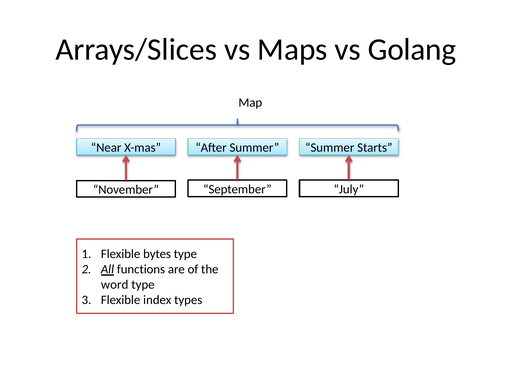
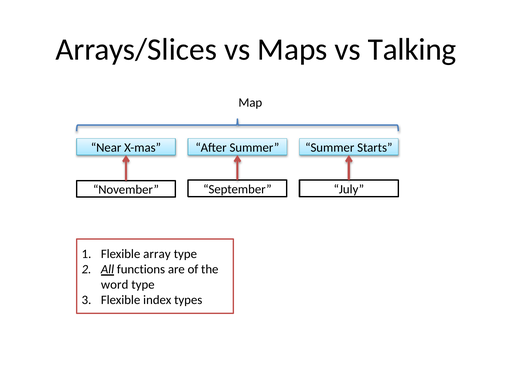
Golang: Golang -> Talking
bytes: bytes -> array
